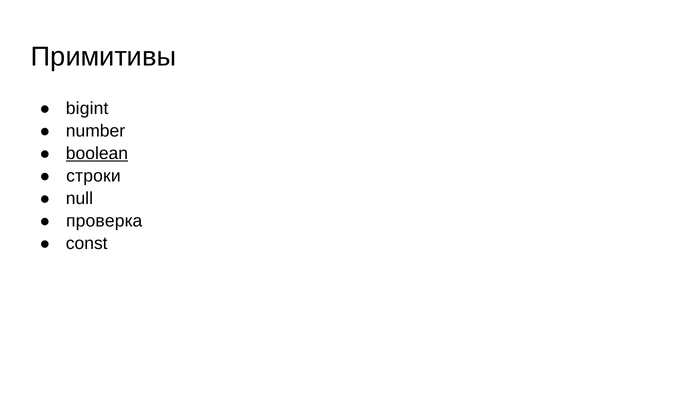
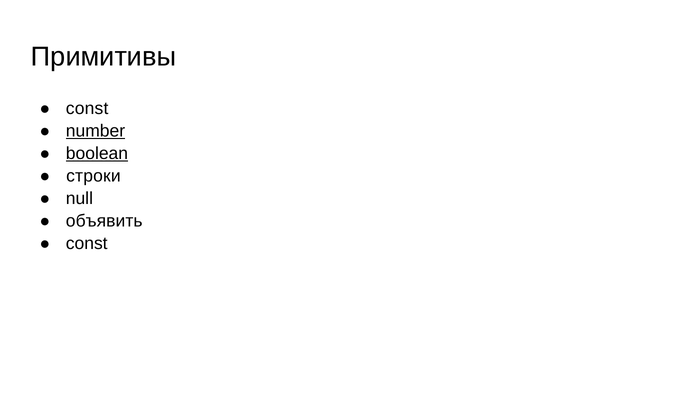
bigint at (87, 108): bigint -> const
number underline: none -> present
проверка: проверка -> объявить
